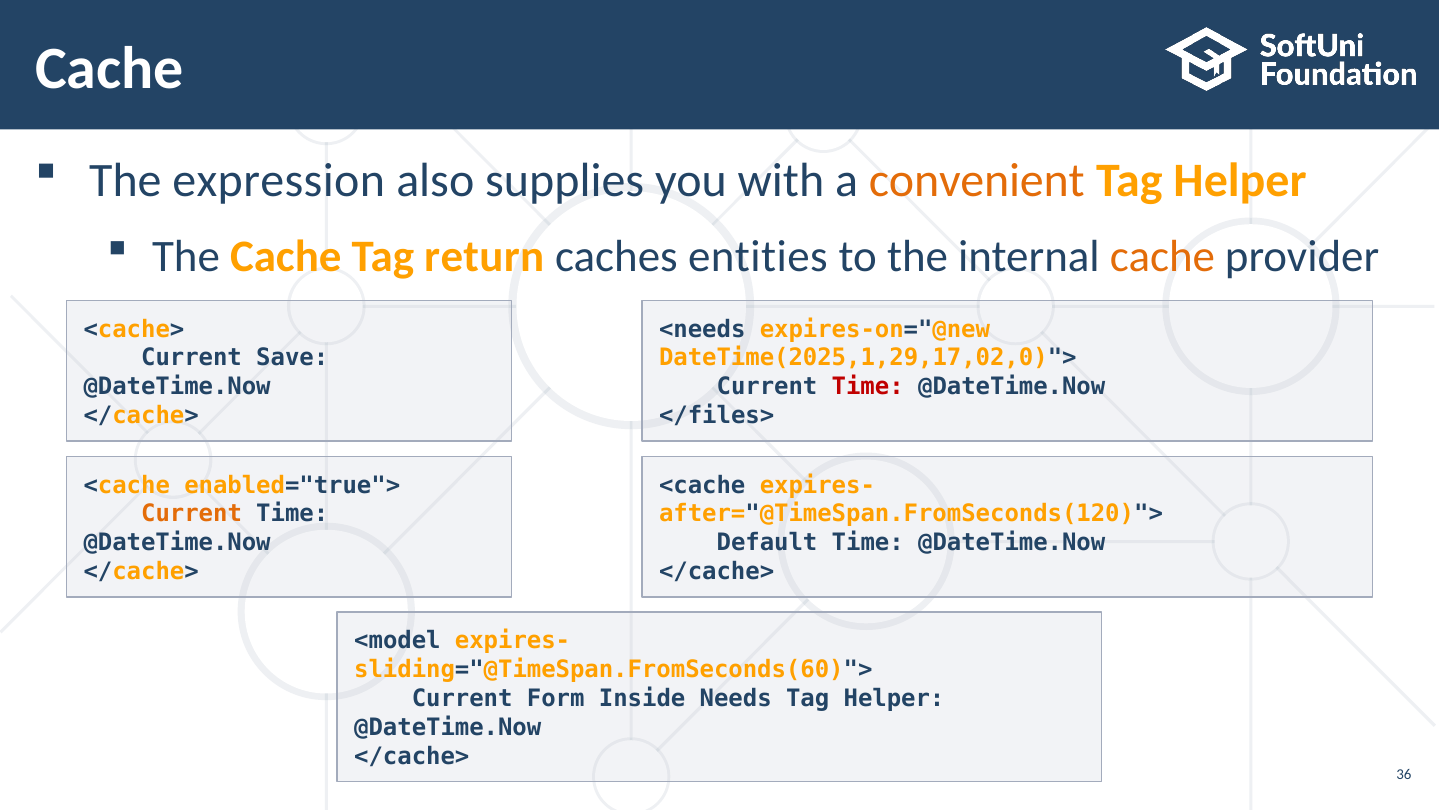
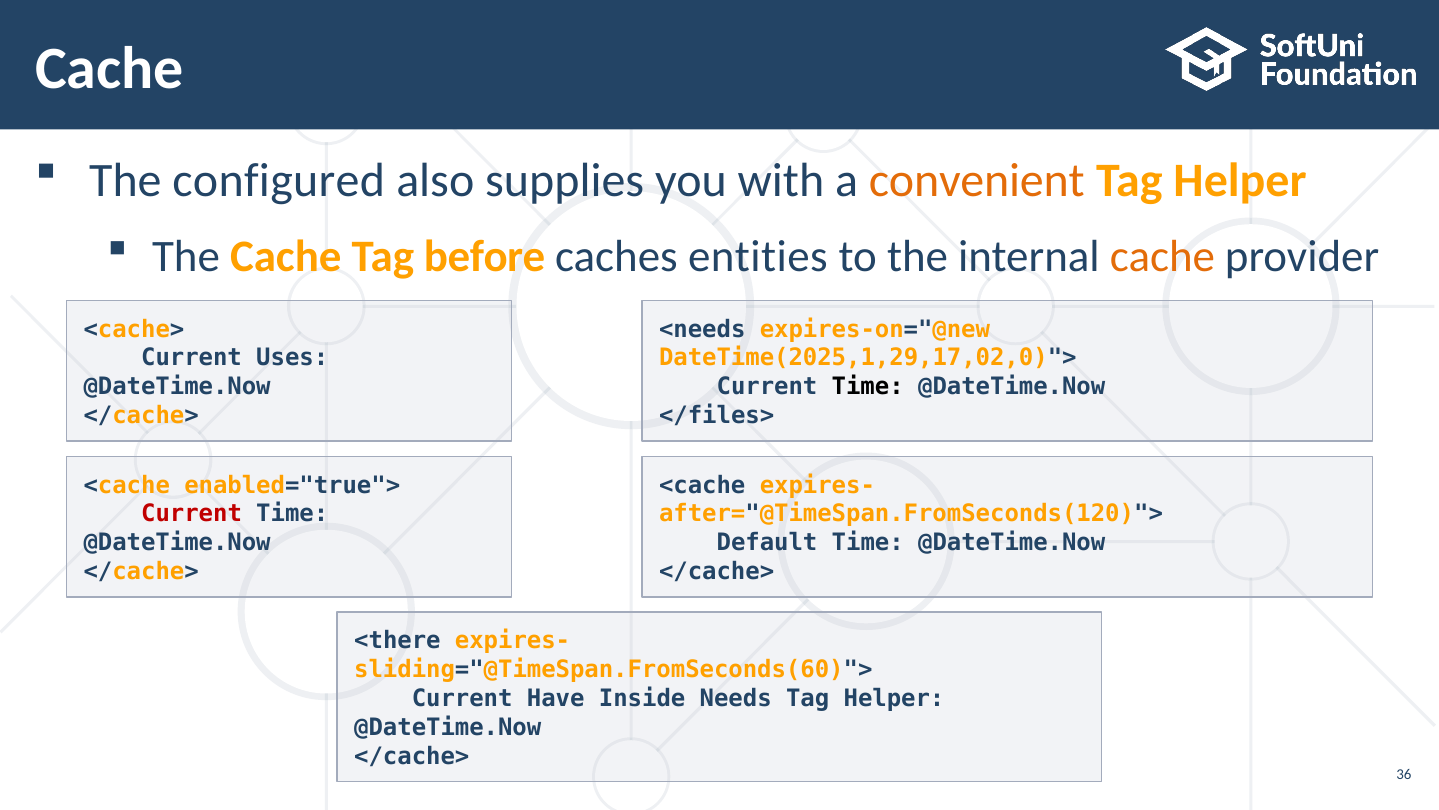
expression: expression -> configured
return: return -> before
Save: Save -> Uses
Time at (868, 386) colour: red -> black
Current at (192, 514) colour: orange -> red
<model: <model -> <there
Form: Form -> Have
